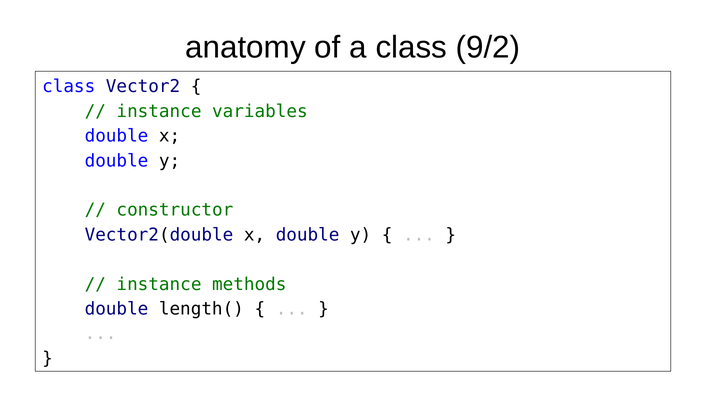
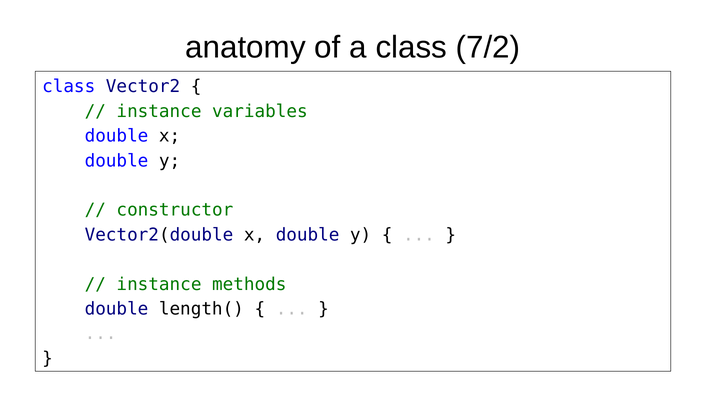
9/2: 9/2 -> 7/2
